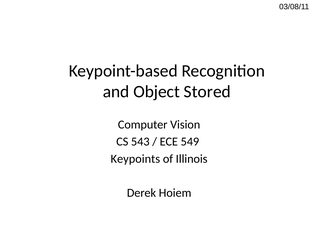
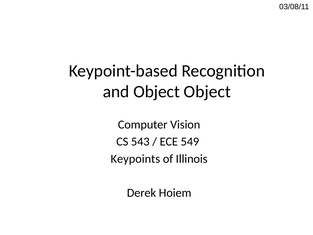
Object Stored: Stored -> Object
